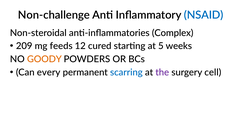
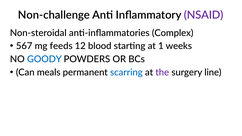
NSAID colour: blue -> purple
209: 209 -> 567
cured: cured -> blood
5: 5 -> 1
GOODY colour: orange -> blue
every: every -> meals
cell: cell -> line
